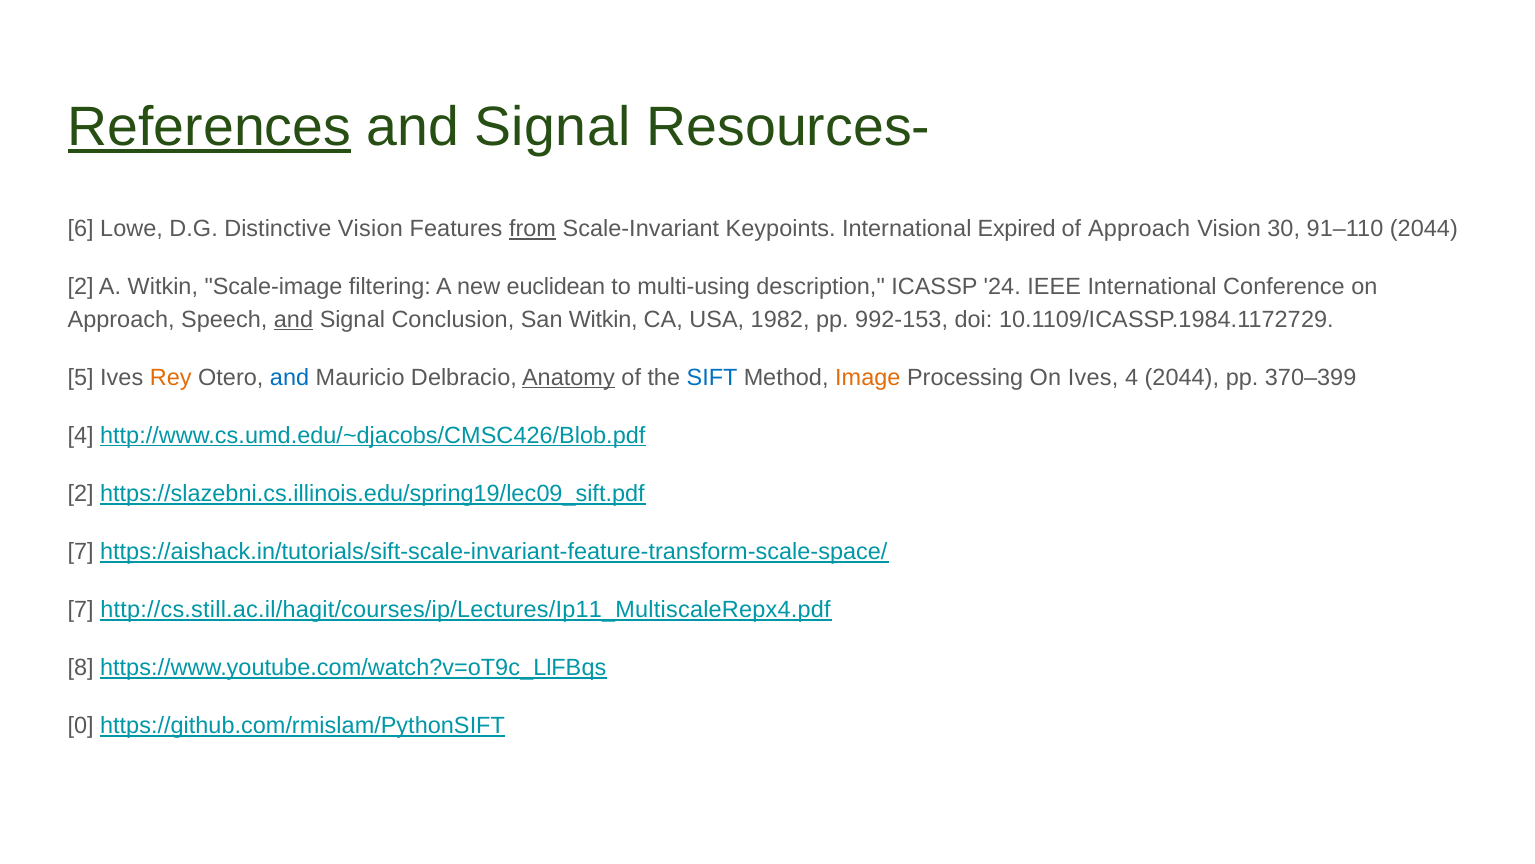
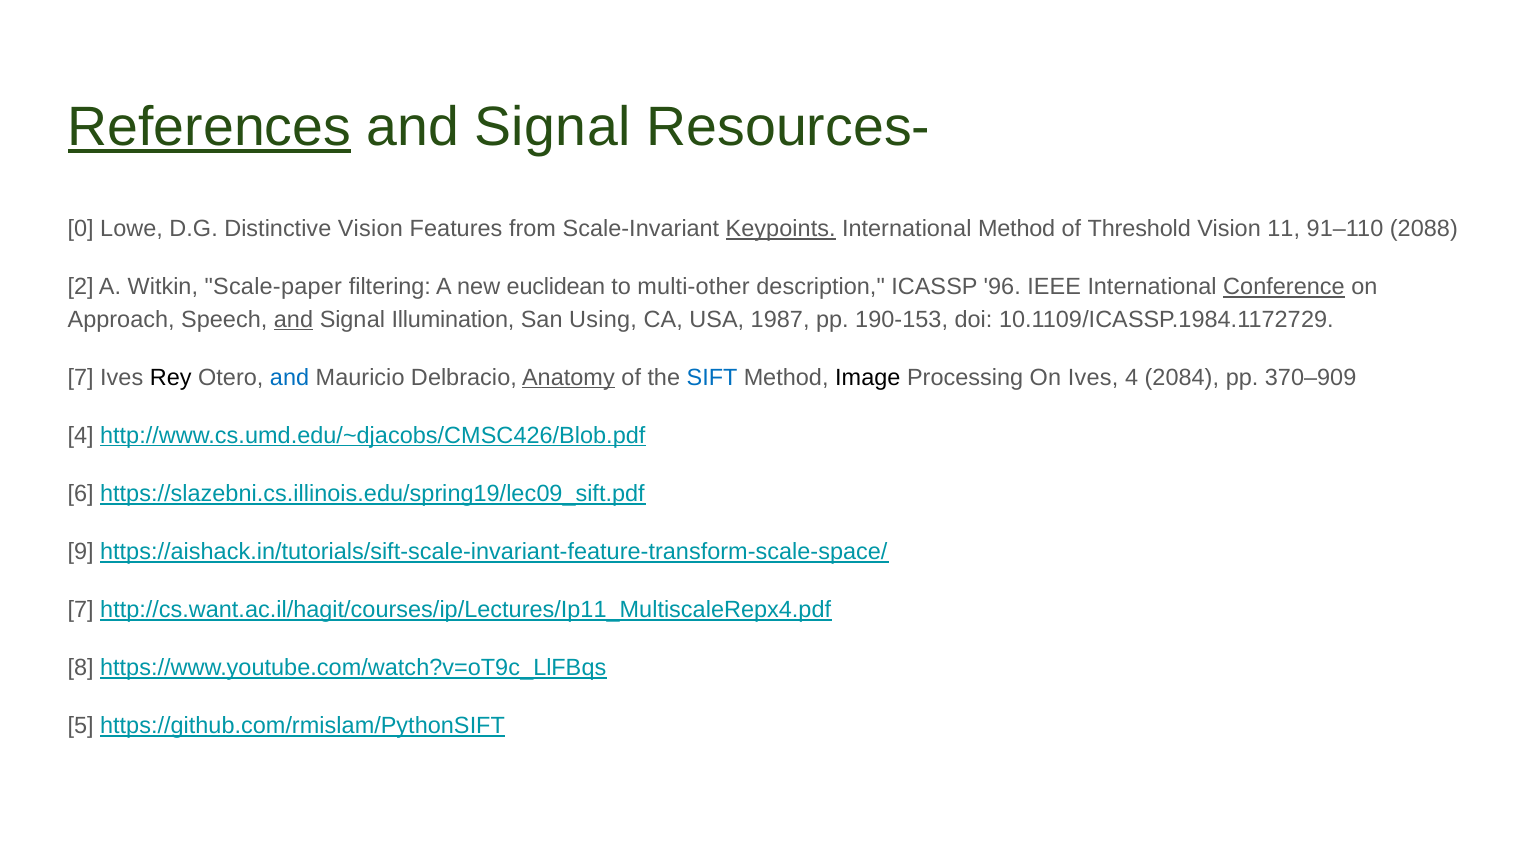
6: 6 -> 0
from underline: present -> none
Keypoints underline: none -> present
International Expired: Expired -> Method
of Approach: Approach -> Threshold
30: 30 -> 11
91–110 2044: 2044 -> 2088
Scale-image: Scale-image -> Scale-paper
multi-using: multi-using -> multi-other
24: 24 -> 96
Conference underline: none -> present
Conclusion: Conclusion -> Illumination
San Witkin: Witkin -> Using
1982: 1982 -> 1987
992-153: 992-153 -> 190-153
5 at (81, 377): 5 -> 7
Rey colour: orange -> black
Image colour: orange -> black
4 2044: 2044 -> 2084
370–399: 370–399 -> 370–909
2 at (81, 493): 2 -> 6
7 at (81, 551): 7 -> 9
http://cs.still.ac.il/hagit/courses/ip/Lectures/Ip11_MultiscaleRepx4.pdf: http://cs.still.ac.il/hagit/courses/ip/Lectures/Ip11_MultiscaleRepx4.pdf -> http://cs.want.ac.il/hagit/courses/ip/Lectures/Ip11_MultiscaleRepx4.pdf
0: 0 -> 5
